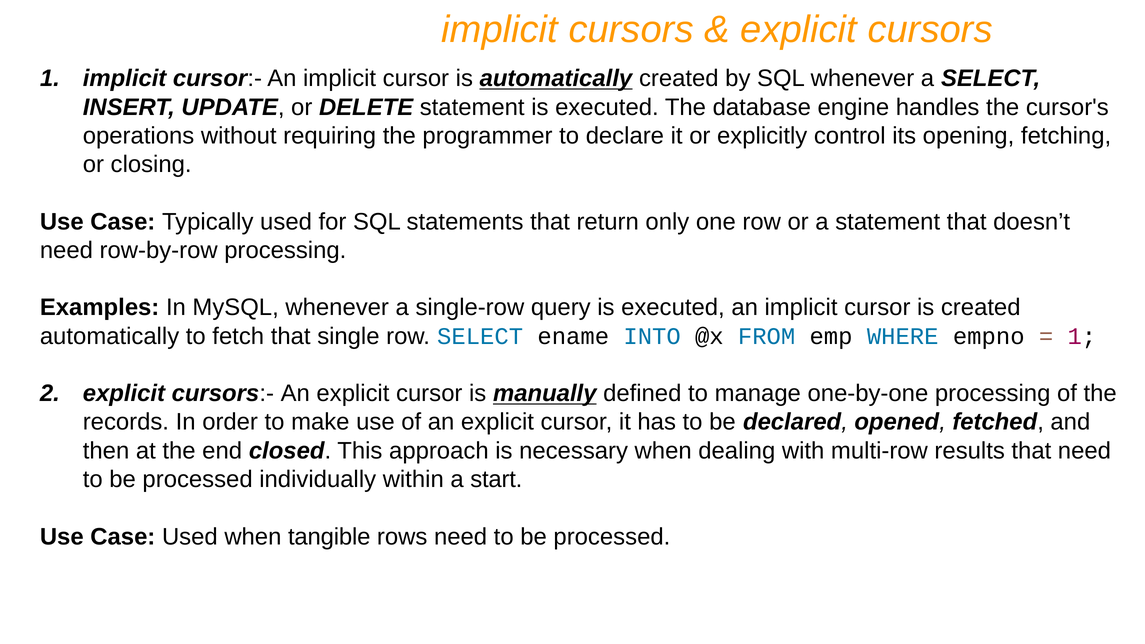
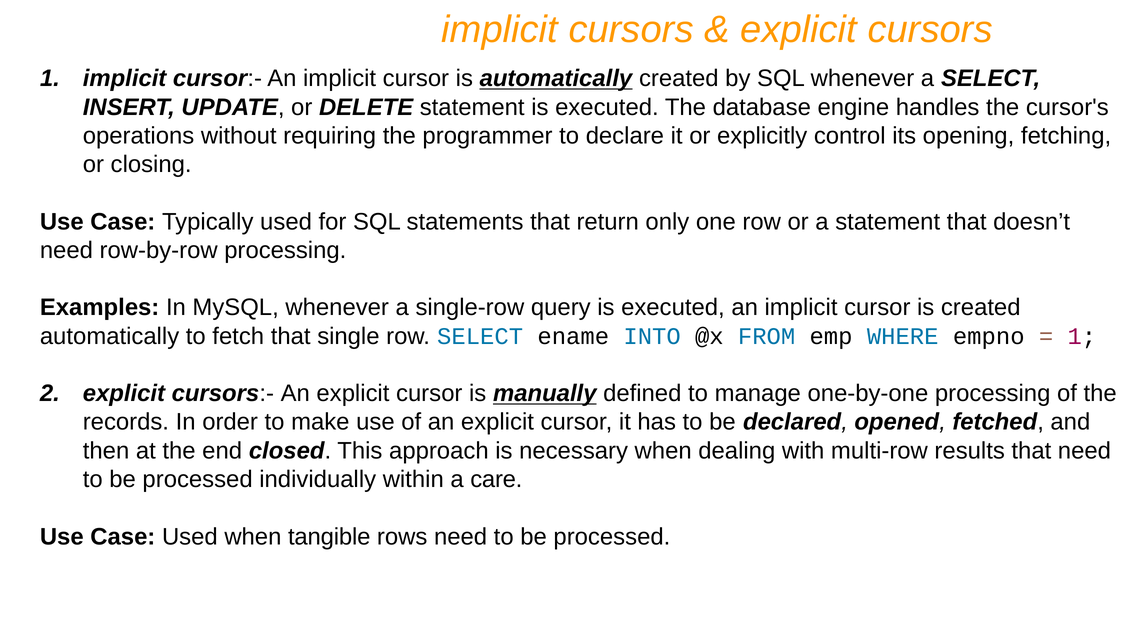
start: start -> care
